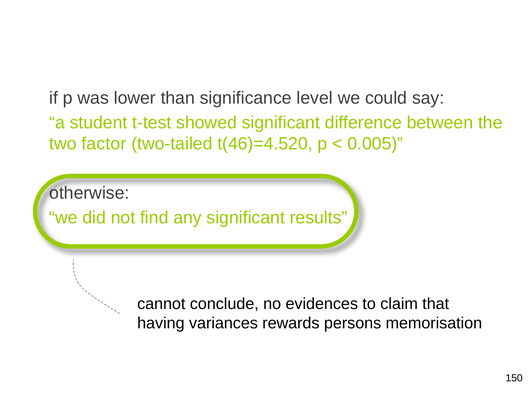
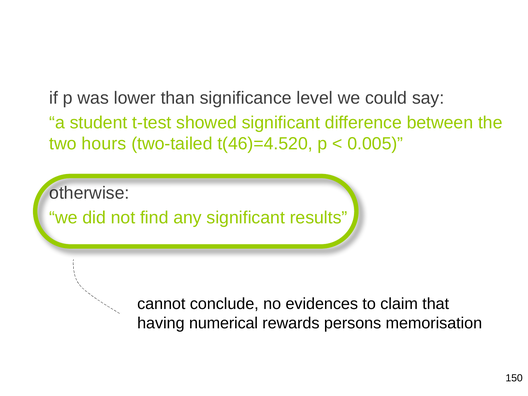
factor: factor -> hours
variances: variances -> numerical
